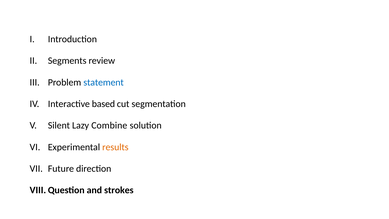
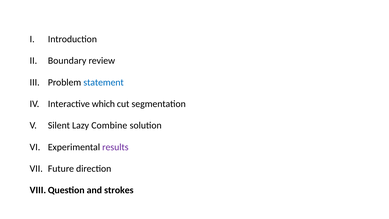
Segments: Segments -> Boundary
based: based -> which
results colour: orange -> purple
